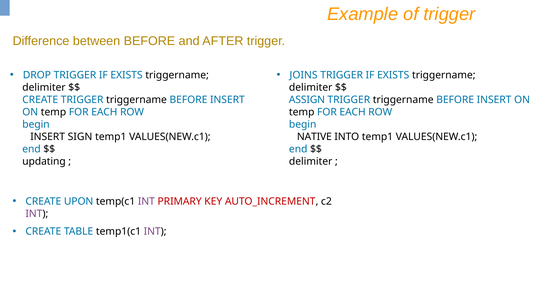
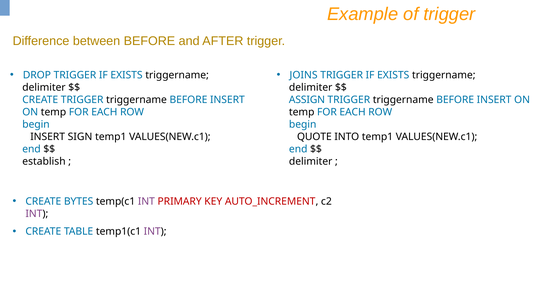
NATIVE: NATIVE -> QUOTE
updating: updating -> establish
UPON: UPON -> BYTES
